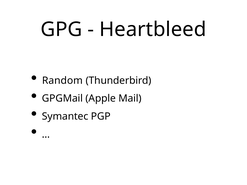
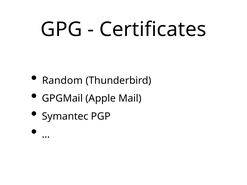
Heartbleed: Heartbleed -> Certificates
